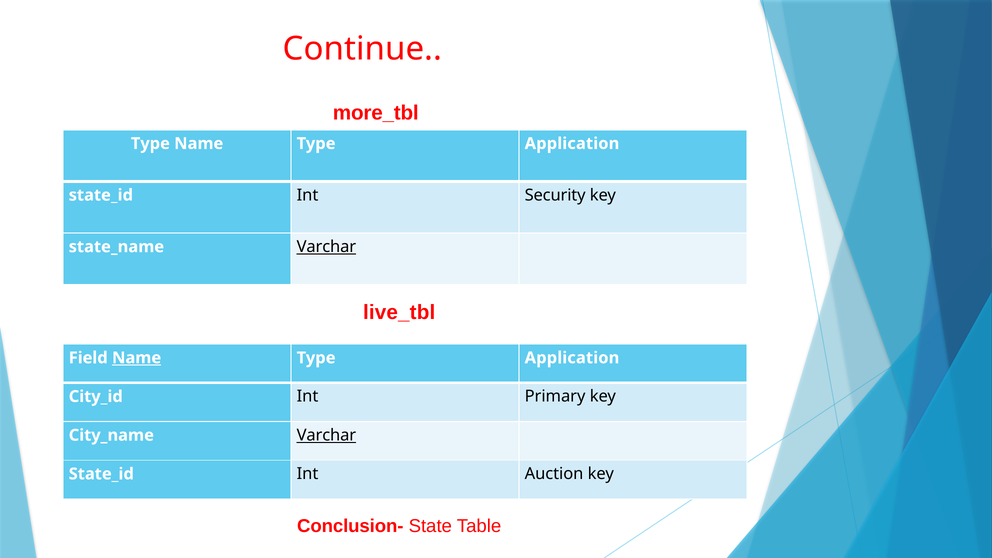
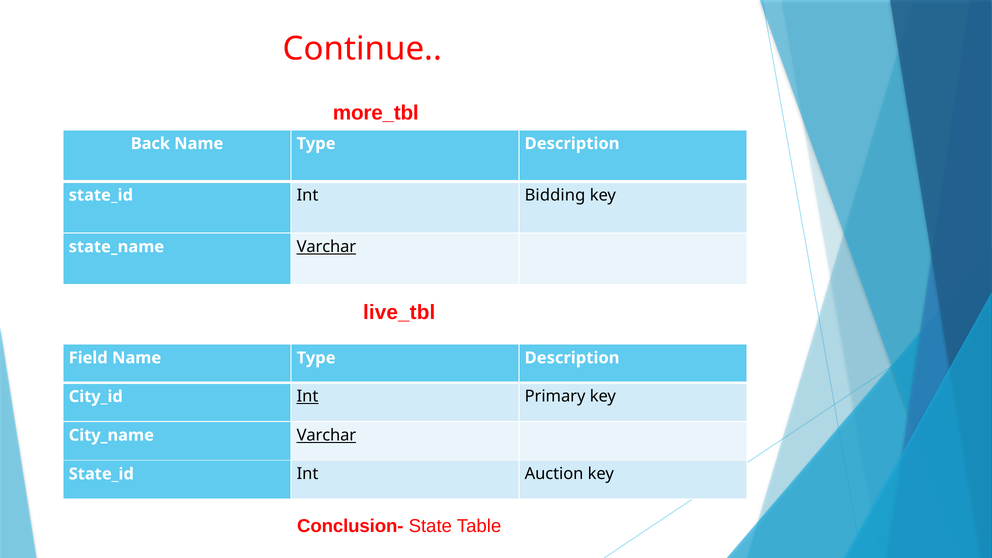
Type at (150, 144): Type -> Back
Application at (572, 144): Application -> Description
Security: Security -> Bidding
Name at (137, 358) underline: present -> none
Application at (572, 358): Application -> Description
Int at (308, 397) underline: none -> present
